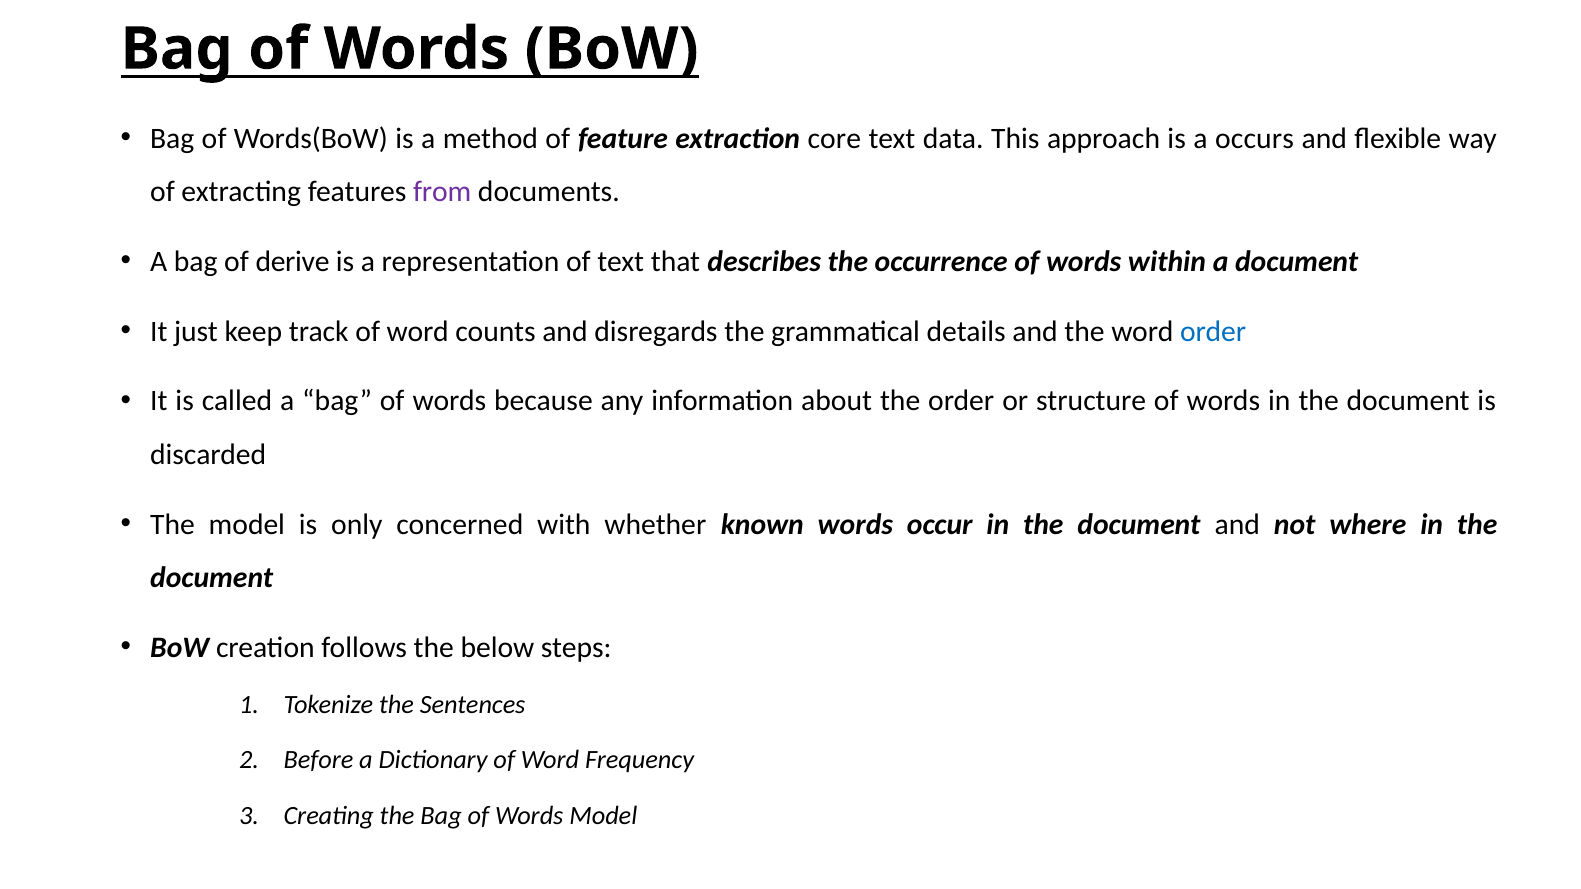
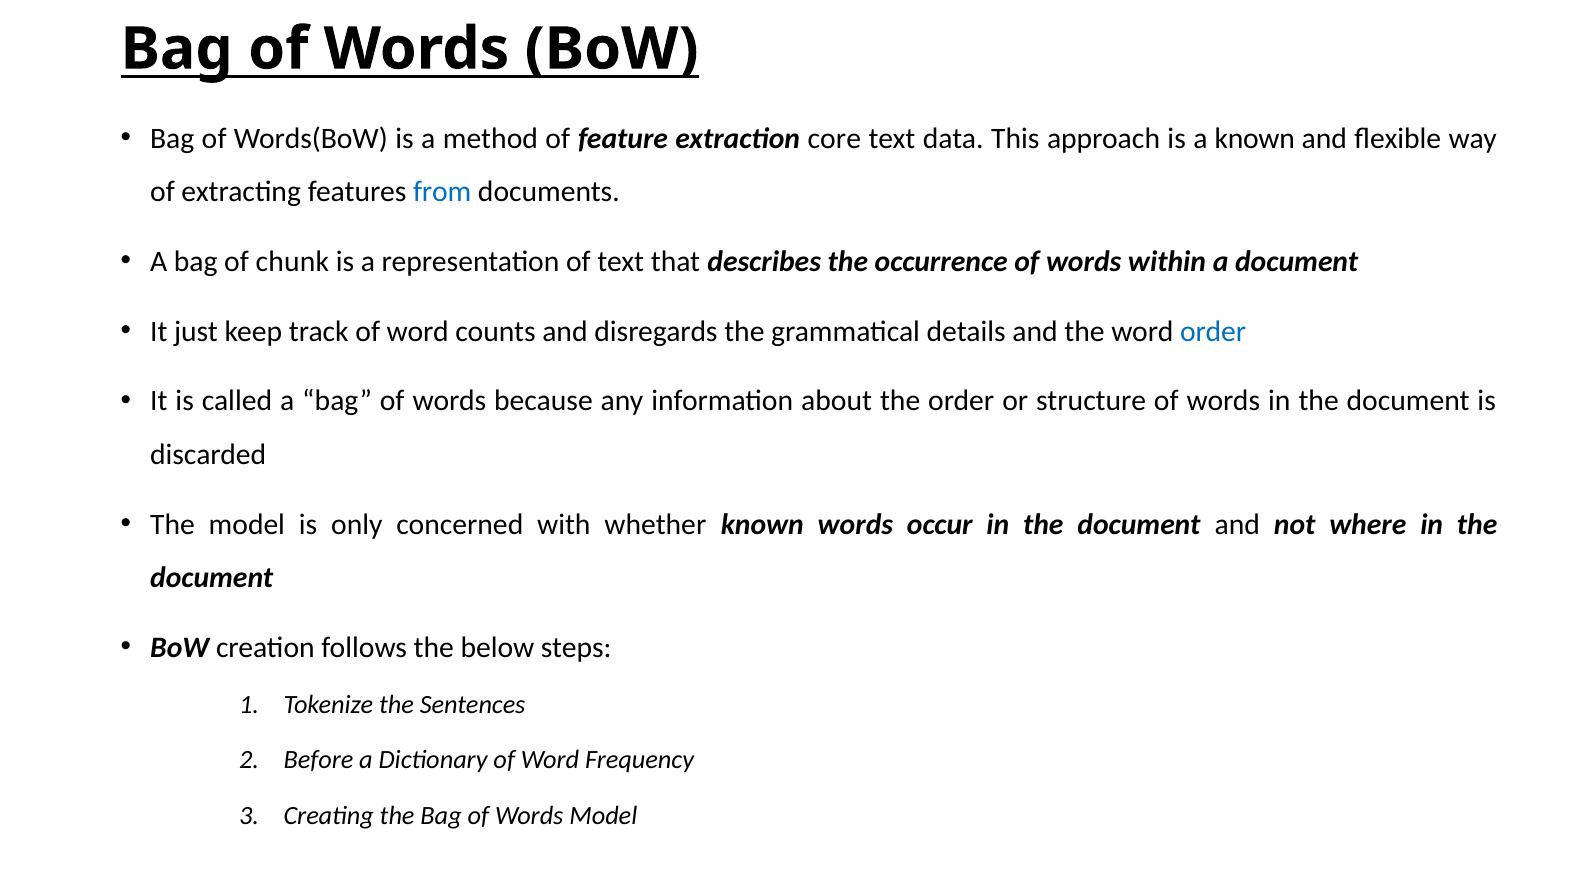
a occurs: occurs -> known
from colour: purple -> blue
derive: derive -> chunk
